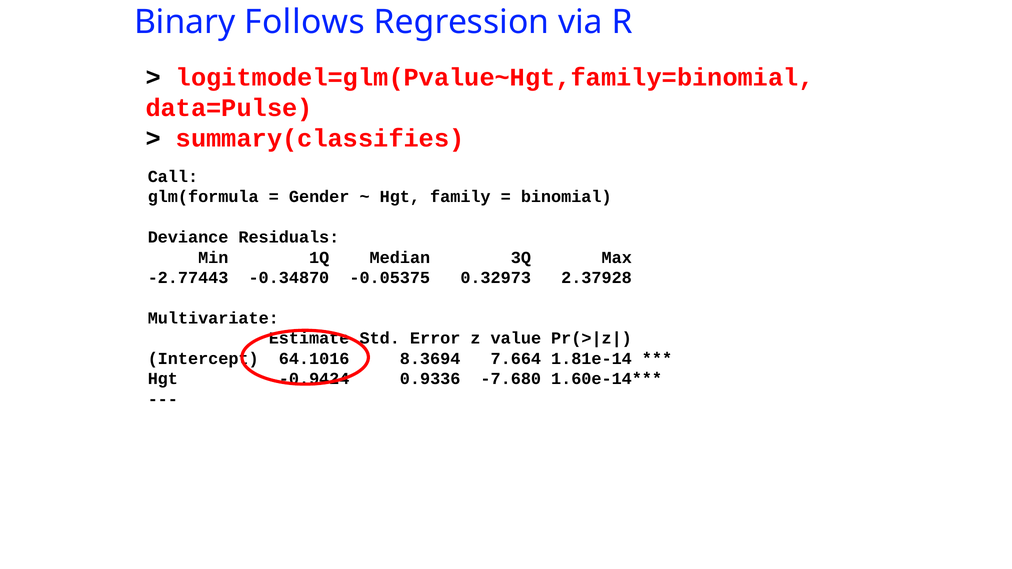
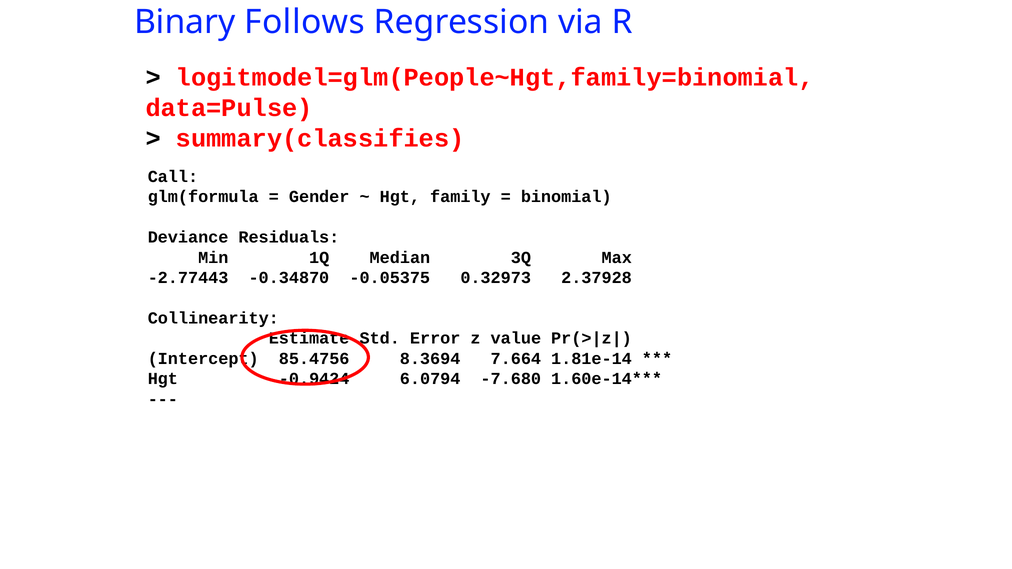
logitmodel=glm(Pvalue~Hgt,family=binomial: logitmodel=glm(Pvalue~Hgt,family=binomial -> logitmodel=glm(People~Hgt,family=binomial
Multivariate: Multivariate -> Collinearity
64.1016: 64.1016 -> 85.4756
0.9336: 0.9336 -> 6.0794
